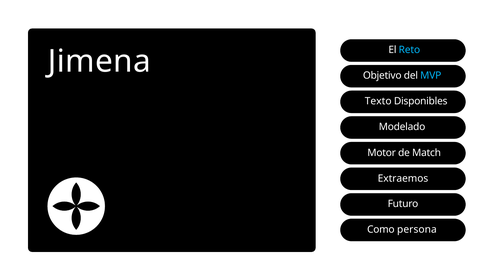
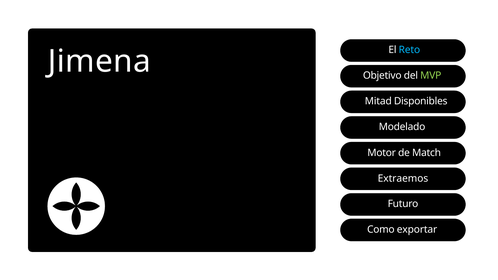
MVP colour: light blue -> light green
Texto: Texto -> Mitad
persona: persona -> exportar
